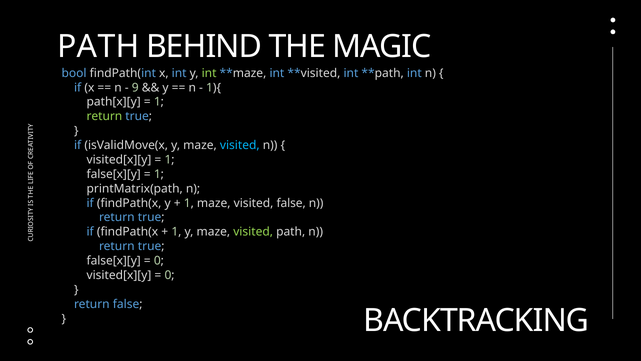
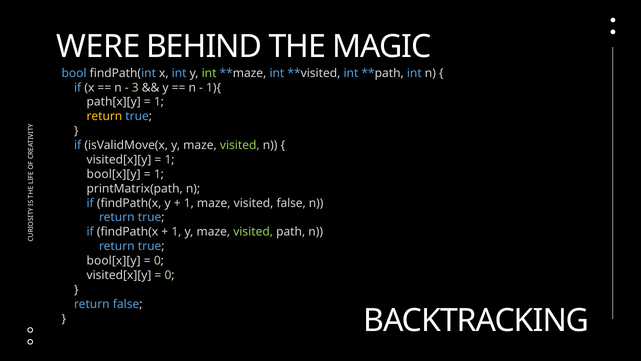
PATH at (98, 47): PATH -> WERE
9: 9 -> 3
return at (104, 116) colour: light green -> yellow
visited at (240, 145) colour: light blue -> light green
false[x][y at (114, 174): false[x][y -> bool[x][y
false[x][y at (114, 261): false[x][y -> bool[x][y
